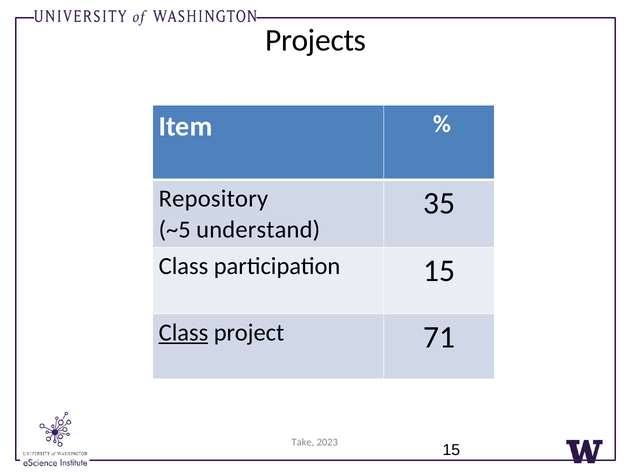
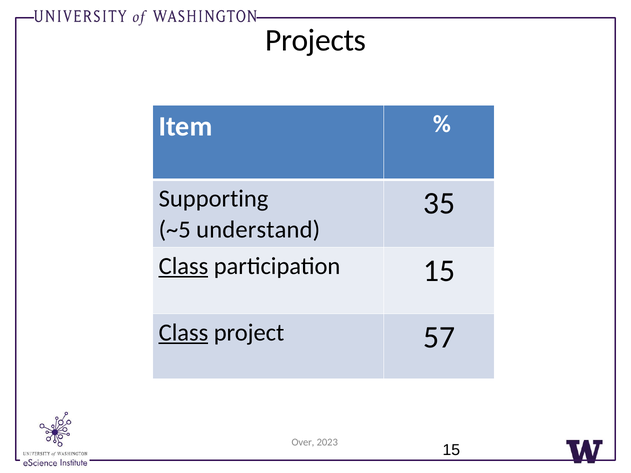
Repository: Repository -> Supporting
Class at (183, 266) underline: none -> present
71: 71 -> 57
Take: Take -> Over
